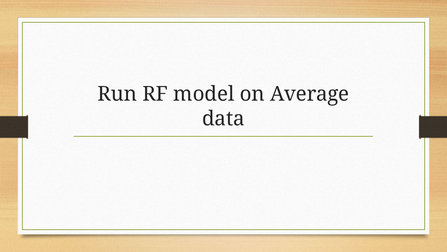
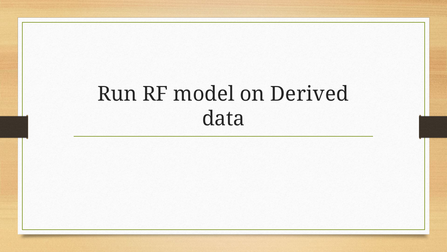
Average: Average -> Derived
